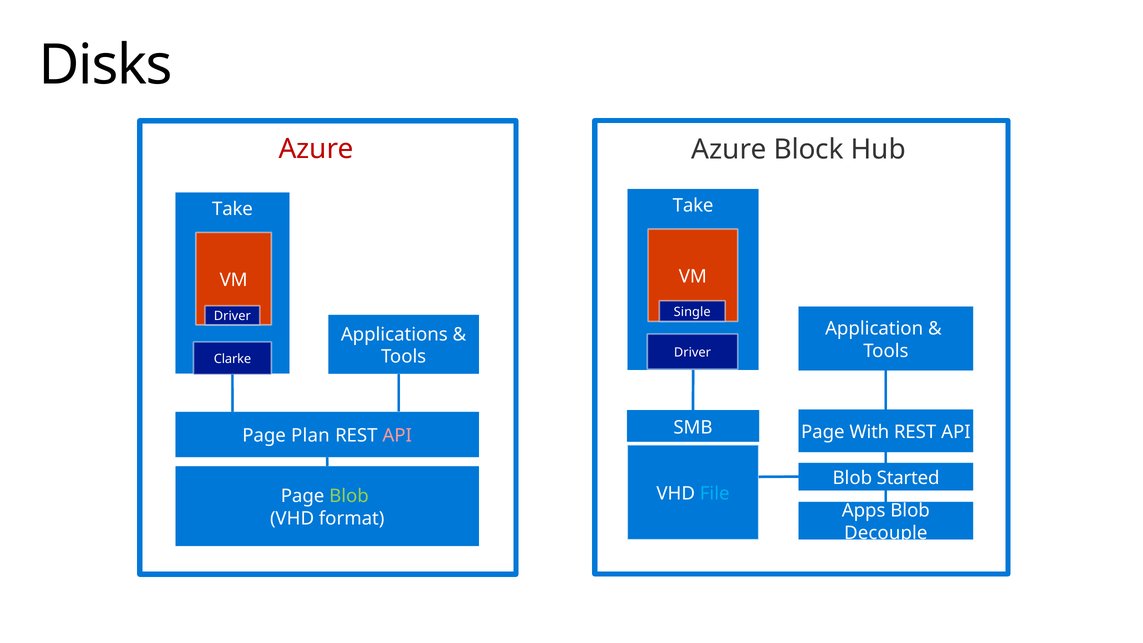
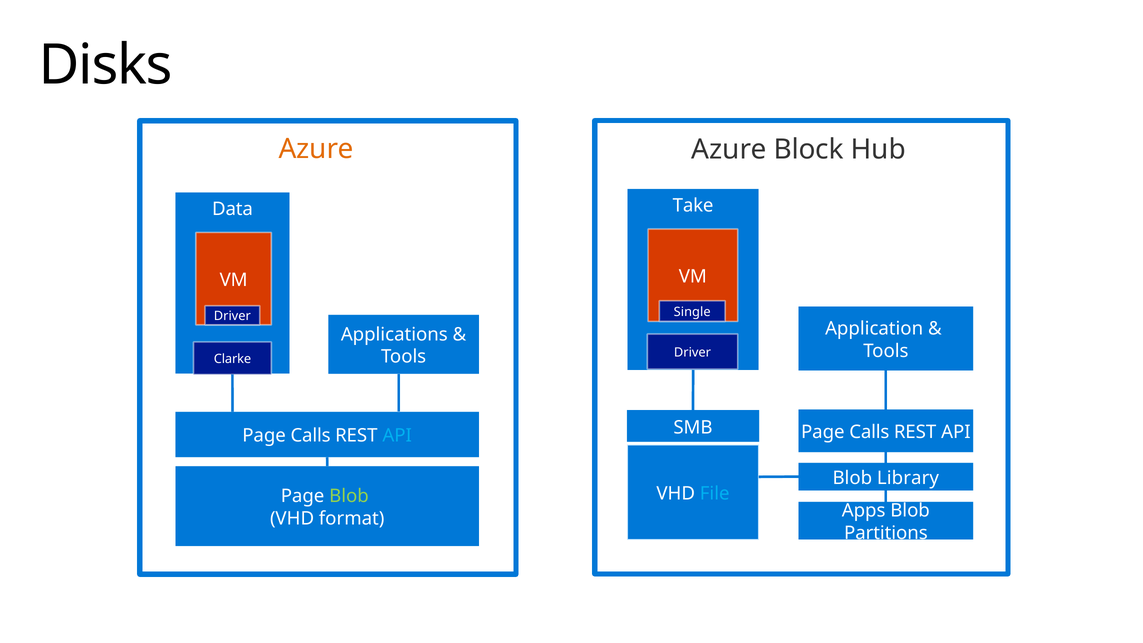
Azure at (316, 149) colour: red -> orange
Take at (232, 209): Take -> Data
With at (869, 432): With -> Calls
Plan at (310, 436): Plan -> Calls
API at (397, 436) colour: pink -> light blue
Started: Started -> Library
Decouple: Decouple -> Partitions
